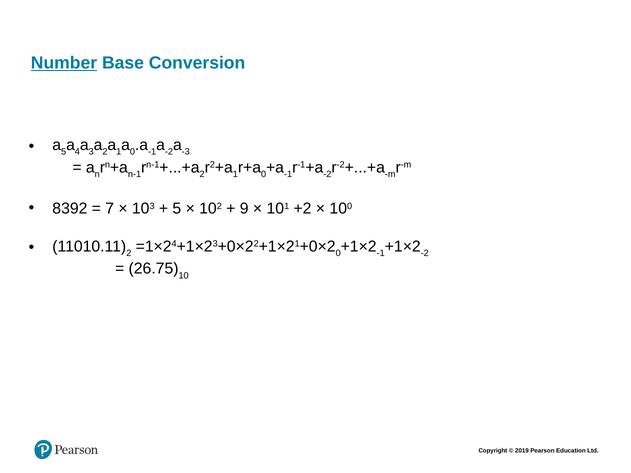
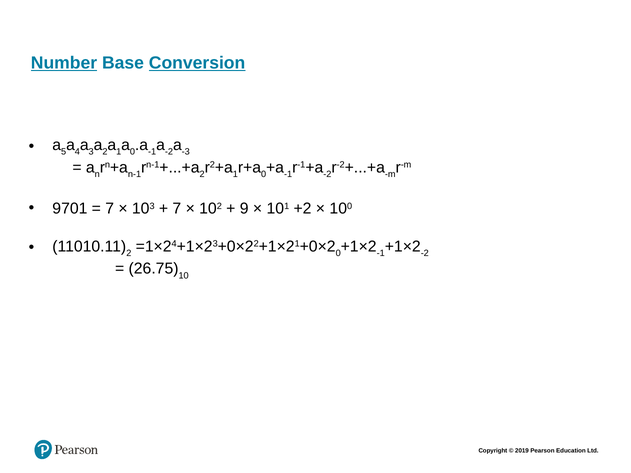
Conversion underline: none -> present
8392: 8392 -> 9701
5 at (177, 209): 5 -> 7
